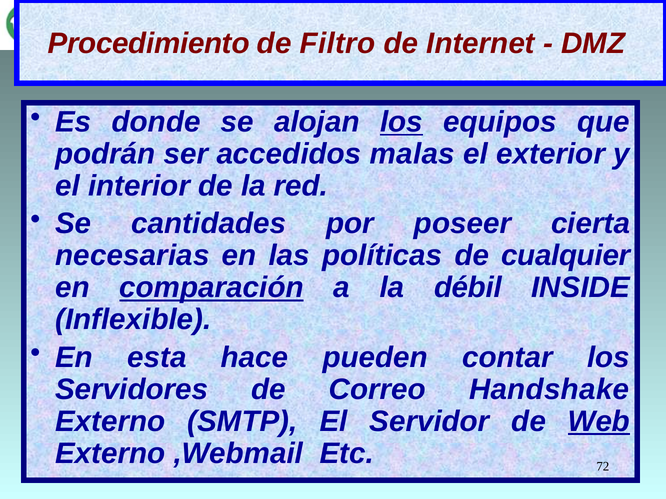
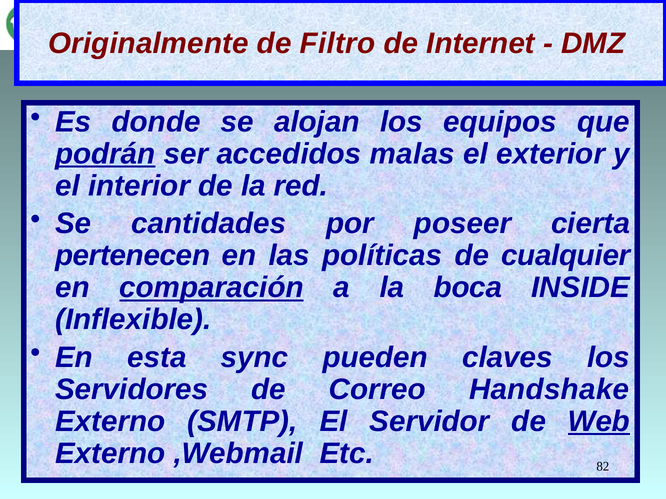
Procedimiento: Procedimiento -> Originalmente
los at (401, 122) underline: present -> none
podrán underline: none -> present
necesarias: necesarias -> pertenecen
débil: débil -> boca
hace: hace -> sync
contar: contar -> claves
72: 72 -> 82
